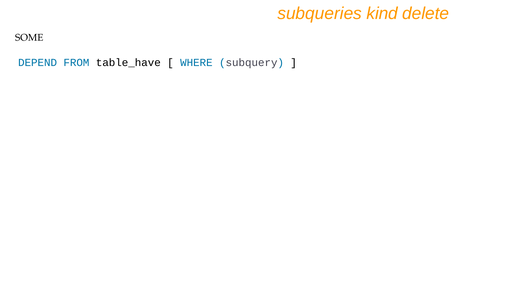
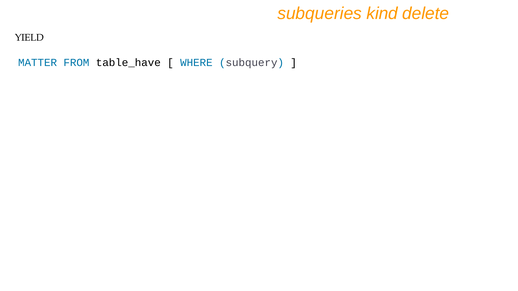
SOME: SOME -> YIELD
DEPEND: DEPEND -> MATTER
